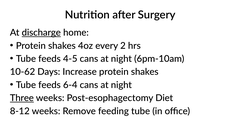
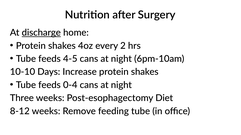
10-62: 10-62 -> 10-10
6-4: 6-4 -> 0-4
Three underline: present -> none
